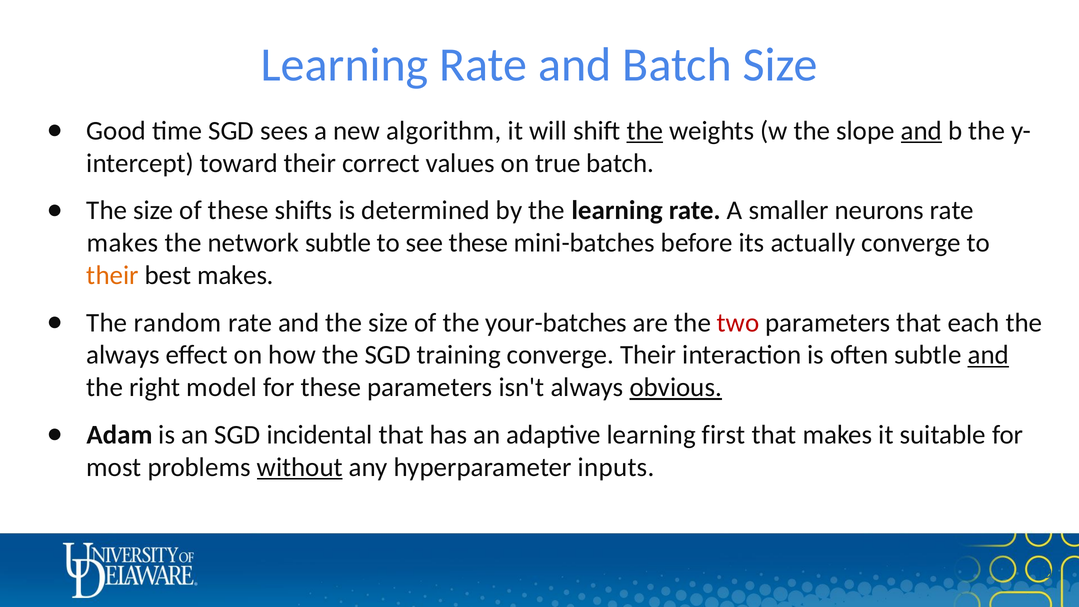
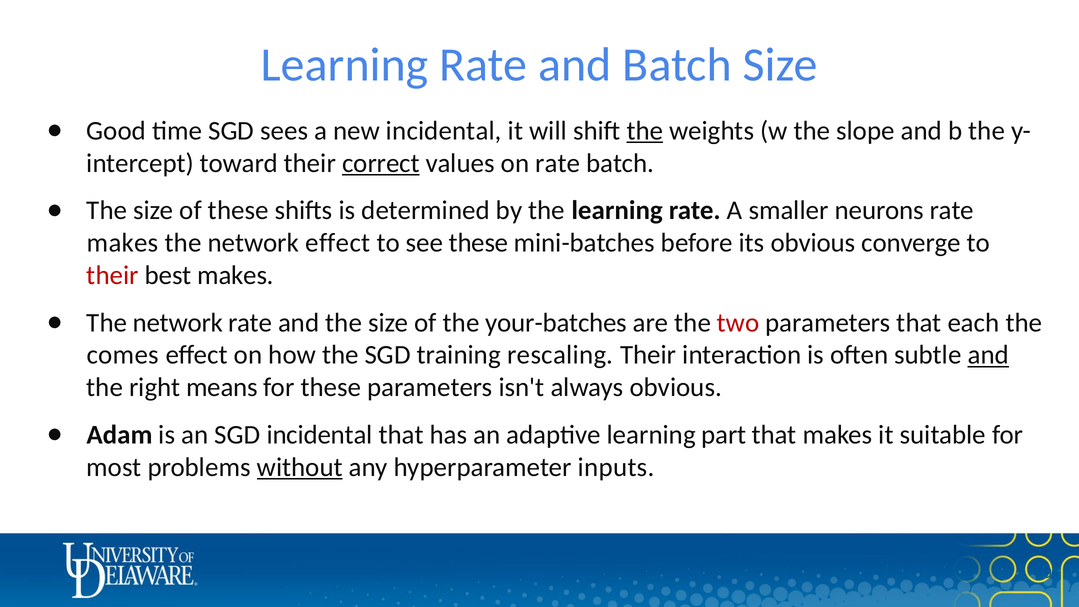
new algorithm: algorithm -> incidental
and at (921, 131) underline: present -> none
correct underline: none -> present
on true: true -> rate
network subtle: subtle -> effect
its actually: actually -> obvious
their at (113, 275) colour: orange -> red
random at (178, 323): random -> network
always at (123, 355): always -> comes
training converge: converge -> rescaling
model: model -> means
obvious at (676, 387) underline: present -> none
first: first -> part
